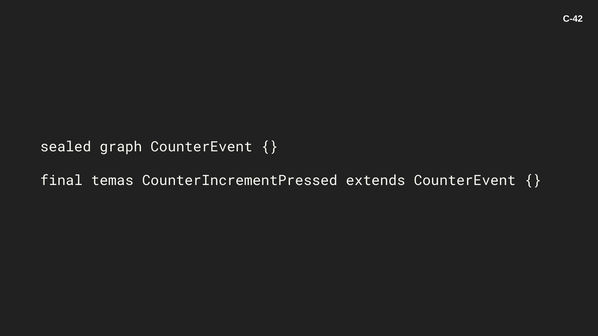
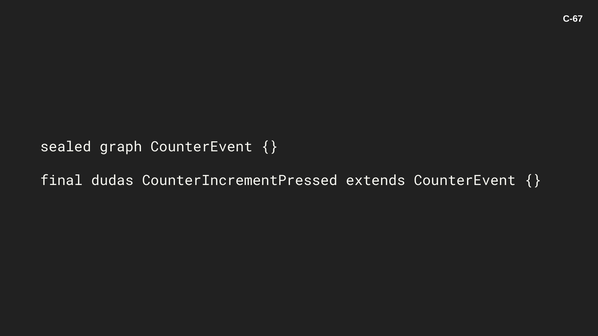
C-42: C-42 -> C-67
temas: temas -> dudas
